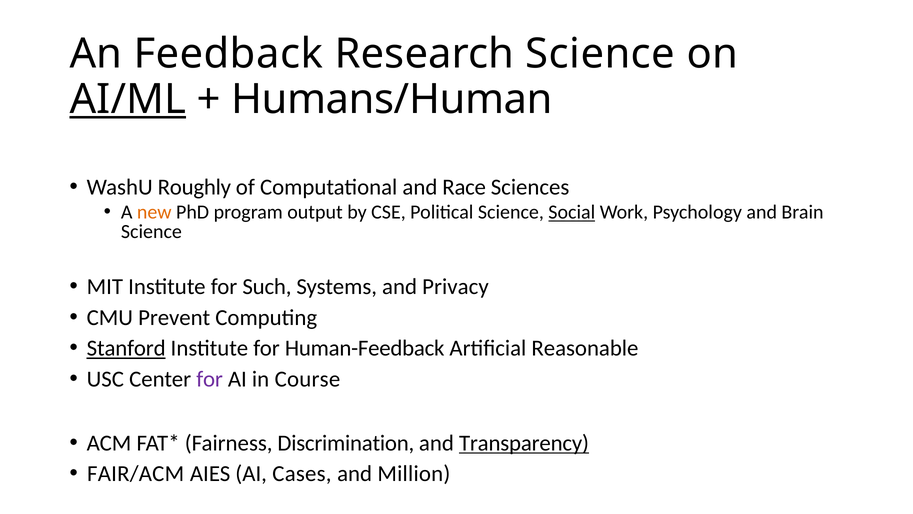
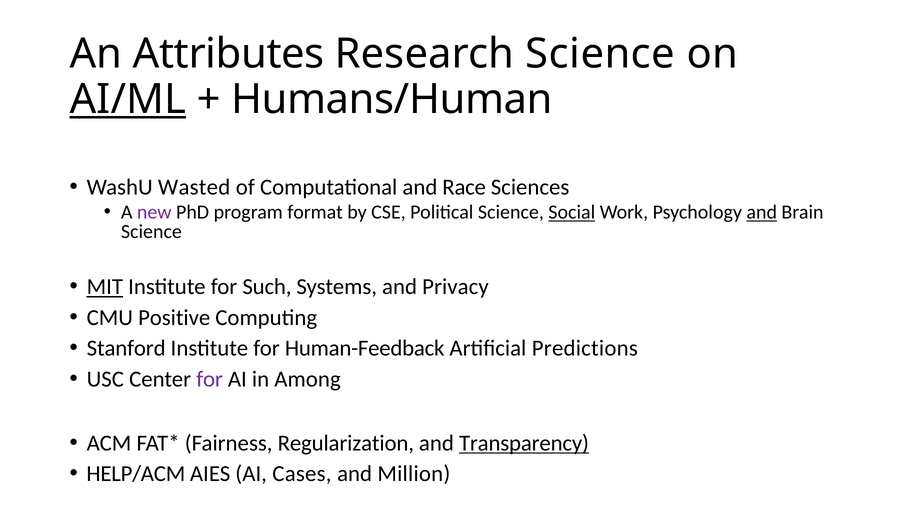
Feedback: Feedback -> Attributes
Roughly: Roughly -> Wasted
new colour: orange -> purple
output: output -> format
and at (762, 212) underline: none -> present
MIT underline: none -> present
Prevent: Prevent -> Positive
Stanford underline: present -> none
Reasonable: Reasonable -> Predictions
Course: Course -> Among
Discrimination: Discrimination -> Regularization
FAIR/ACM: FAIR/ACM -> HELP/ACM
